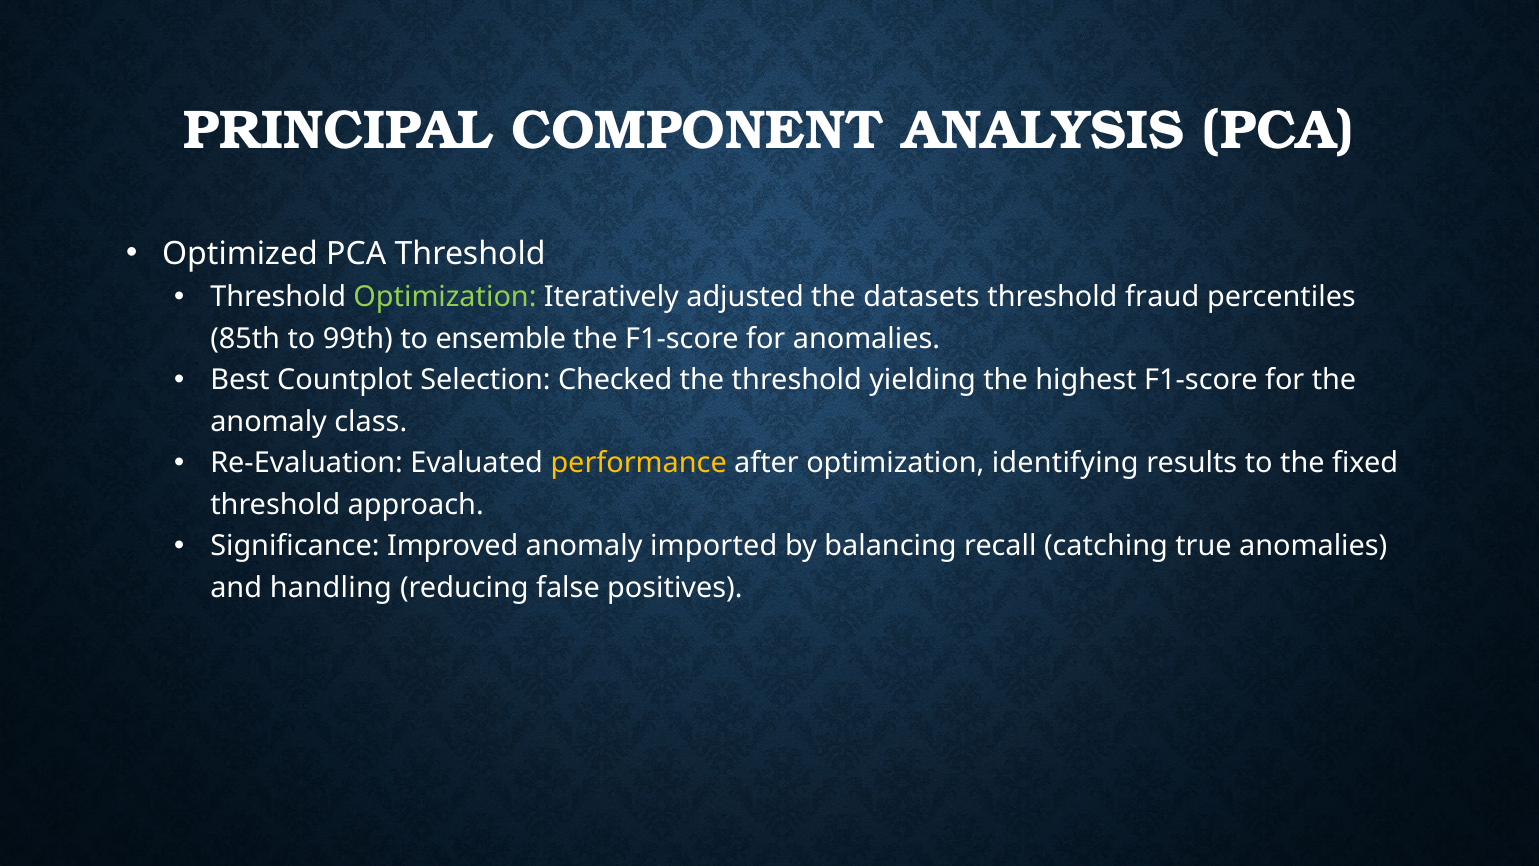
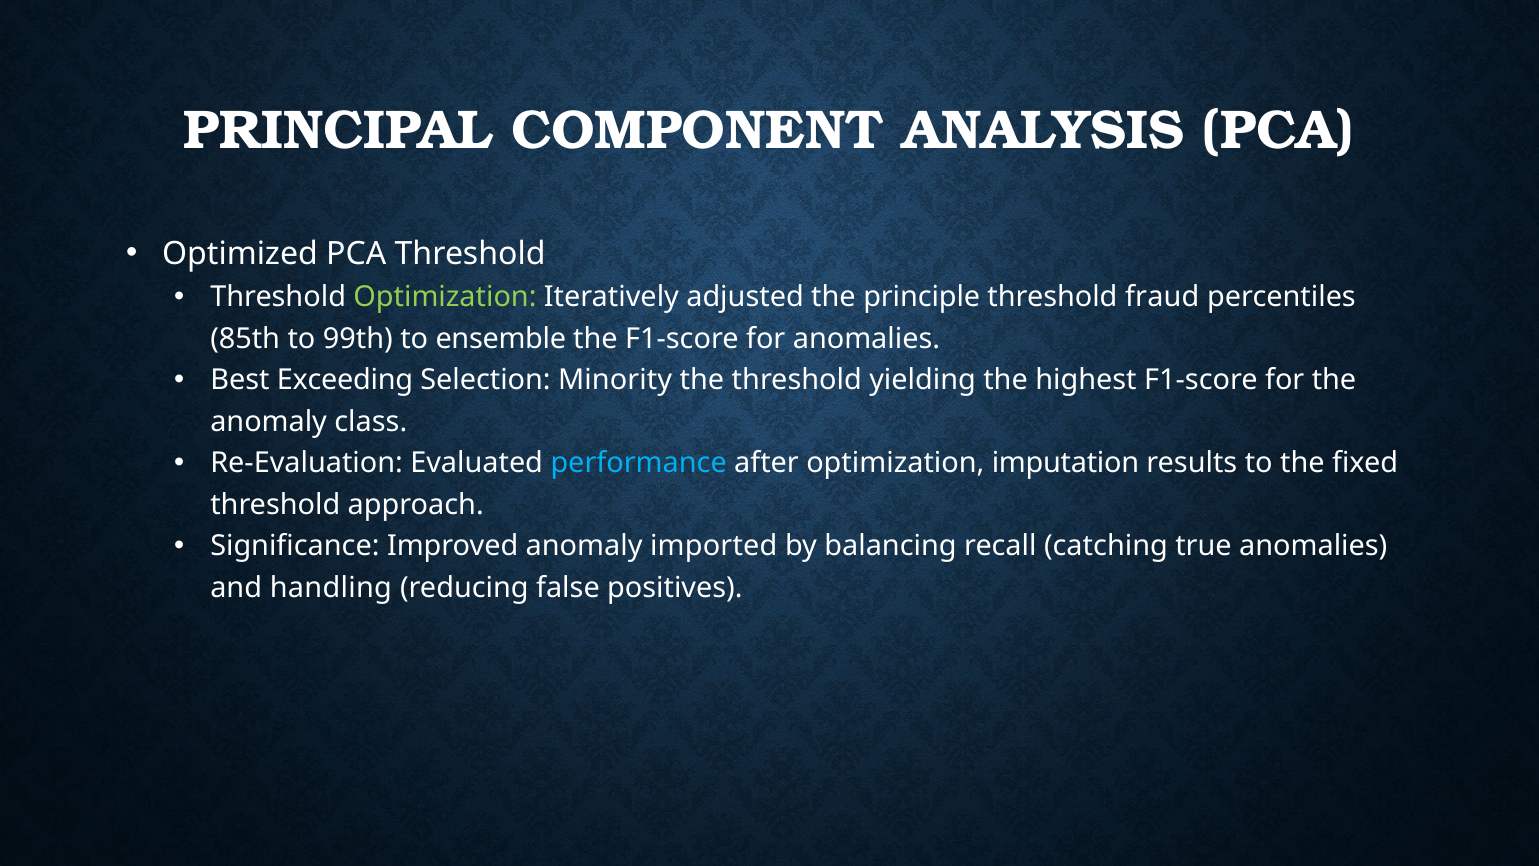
datasets: datasets -> principle
Countplot: Countplot -> Exceeding
Checked: Checked -> Minority
performance colour: yellow -> light blue
identifying: identifying -> imputation
